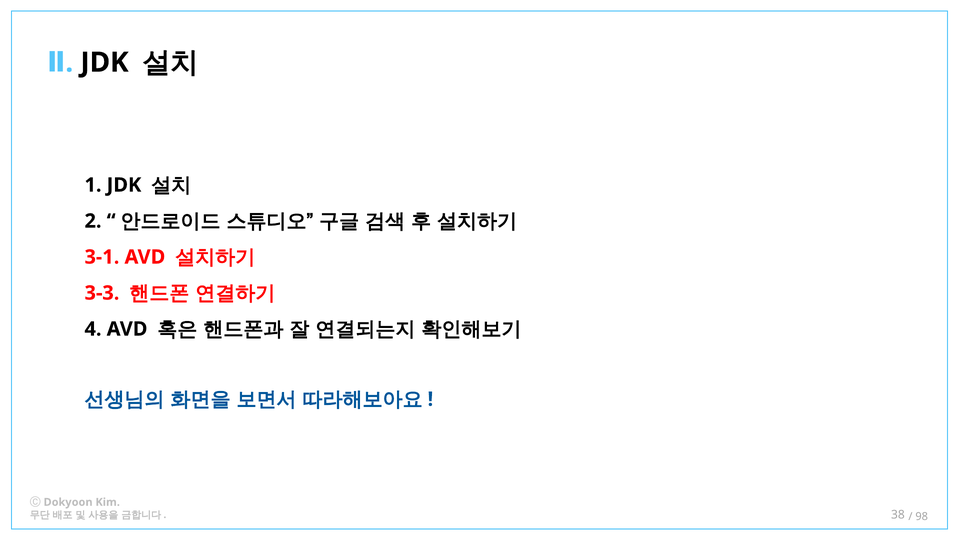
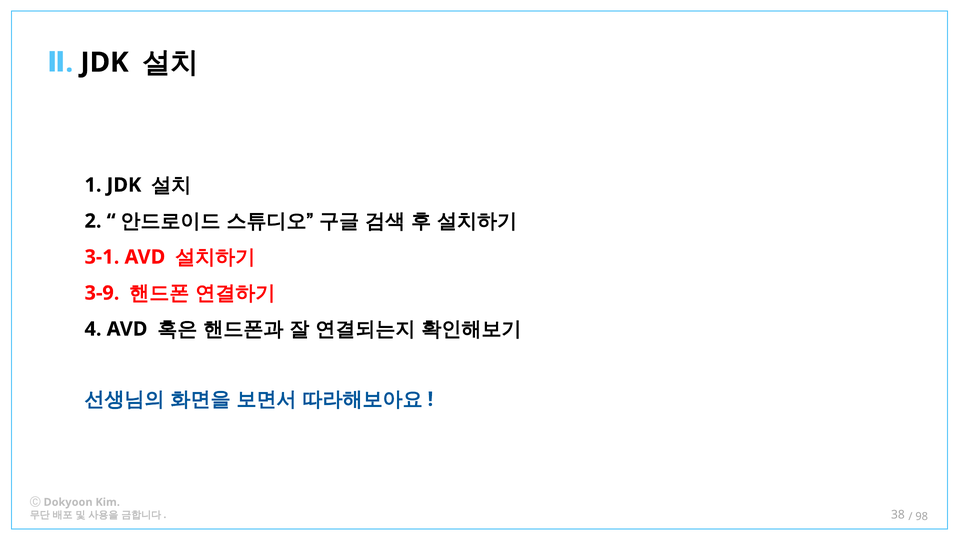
3-3: 3-3 -> 3-9
